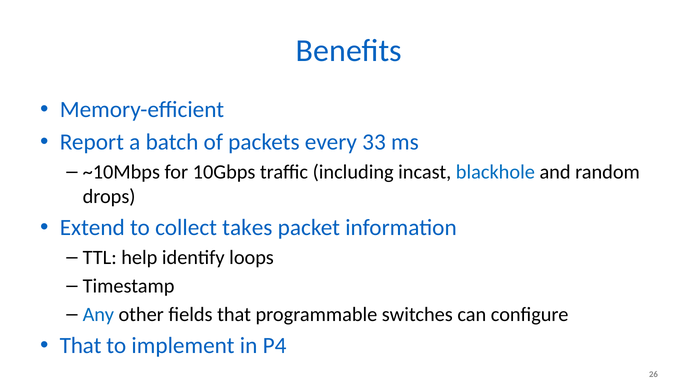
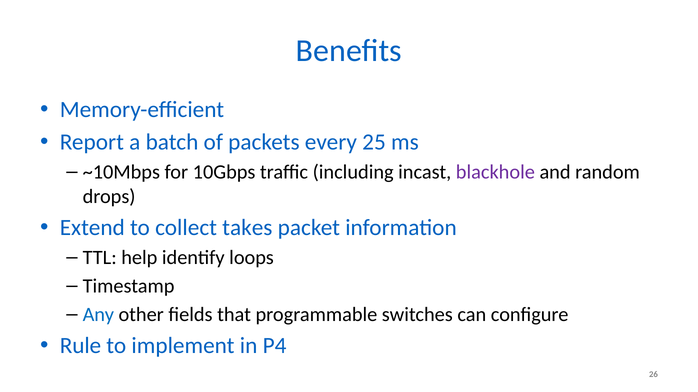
33: 33 -> 25
blackhole colour: blue -> purple
That at (81, 346): That -> Rule
